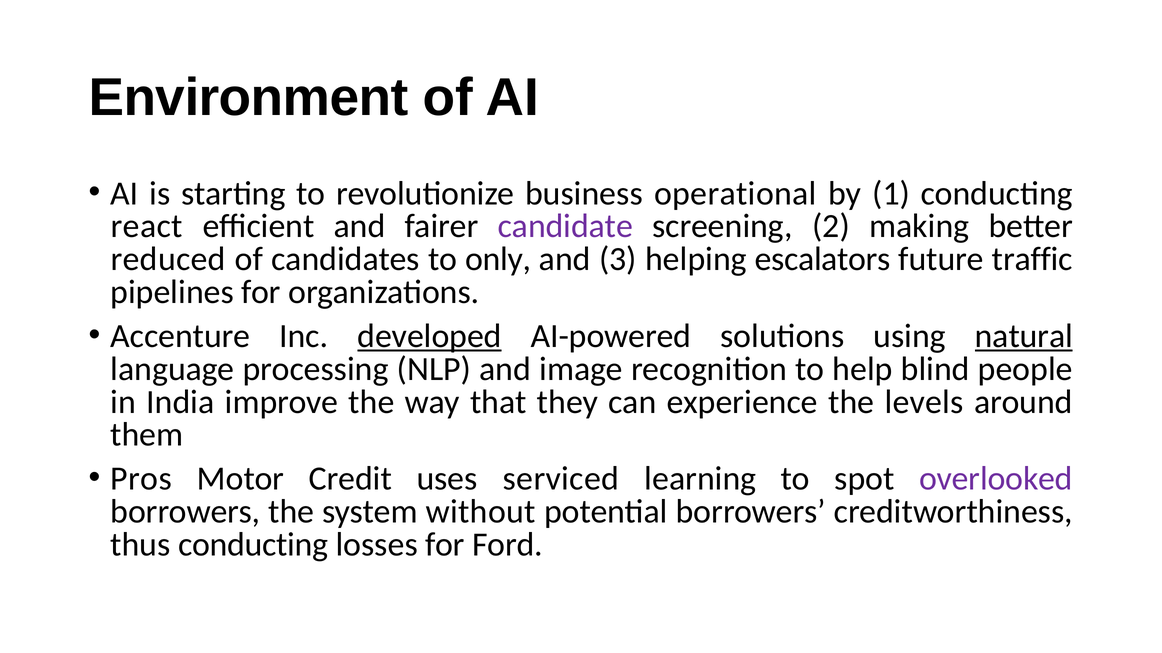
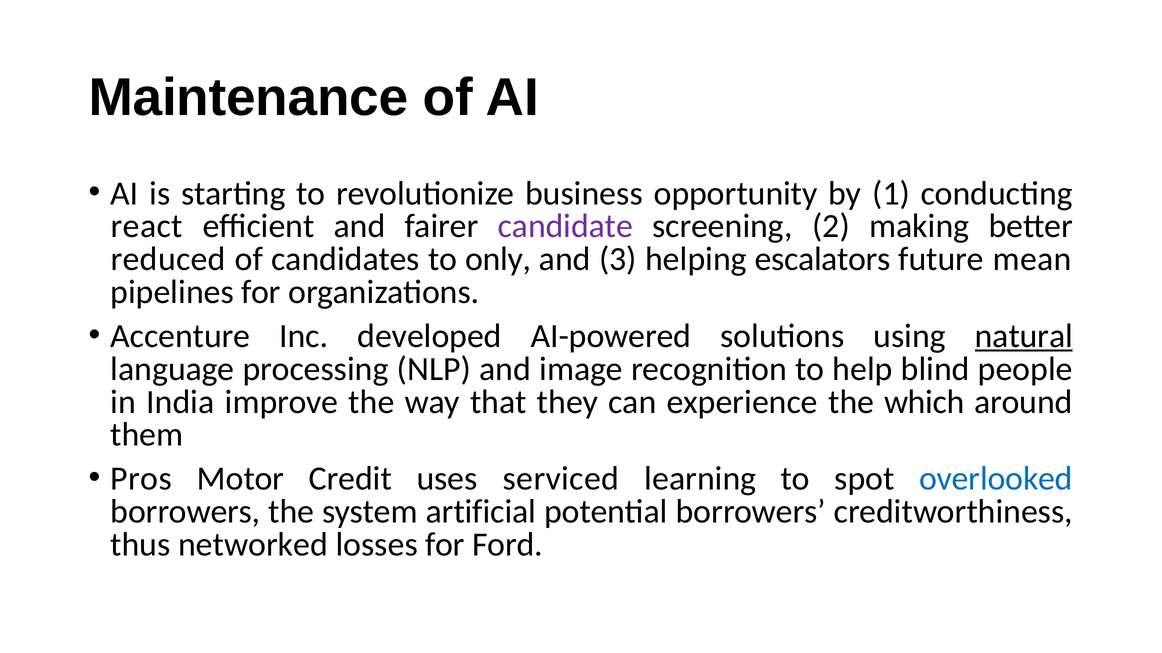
Environment: Environment -> Maintenance
operational: operational -> opportunity
traffic: traffic -> mean
developed underline: present -> none
levels: levels -> which
overlooked colour: purple -> blue
without: without -> artificial
thus conducting: conducting -> networked
